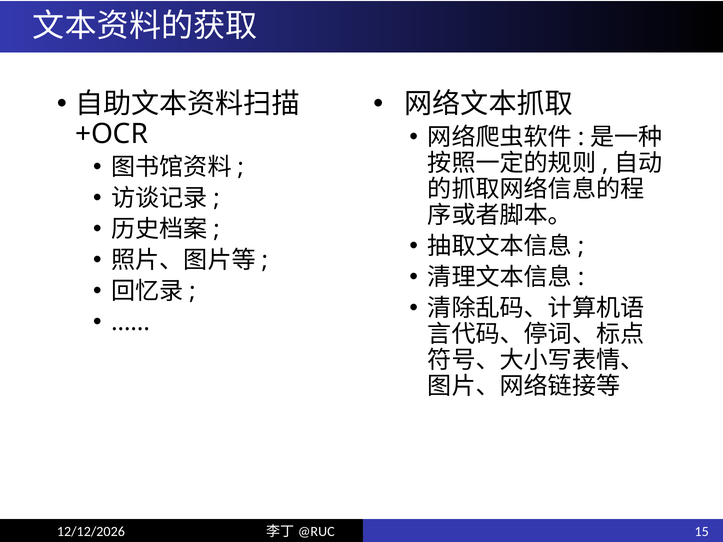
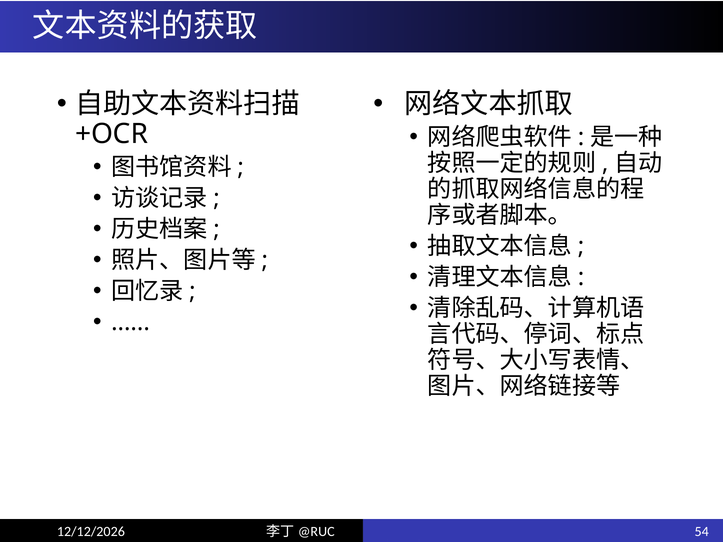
15: 15 -> 54
